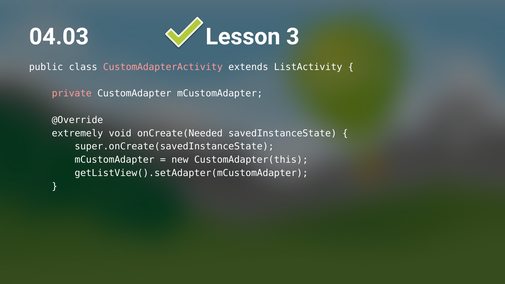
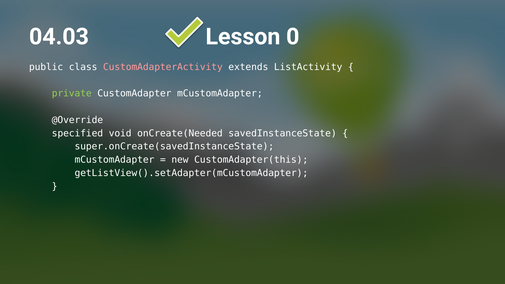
3: 3 -> 0
private colour: pink -> light green
extremely: extremely -> specified
